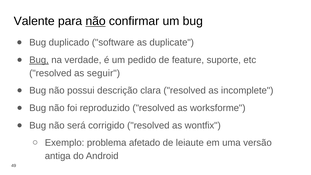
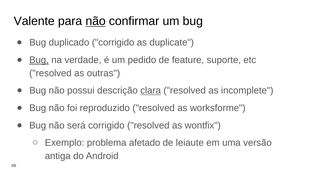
duplicado software: software -> corrigido
seguir: seguir -> outras
clara underline: none -> present
